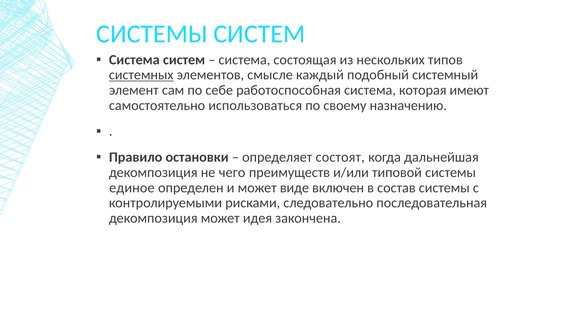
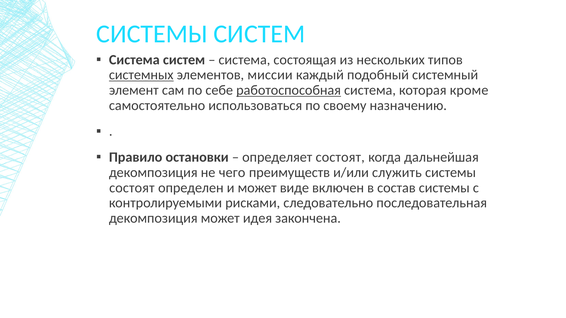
смысле: смысле -> миссии
работоспособная underline: none -> present
имеют: имеют -> кроме
типовой: типовой -> служить
единое at (132, 188): единое -> состоят
